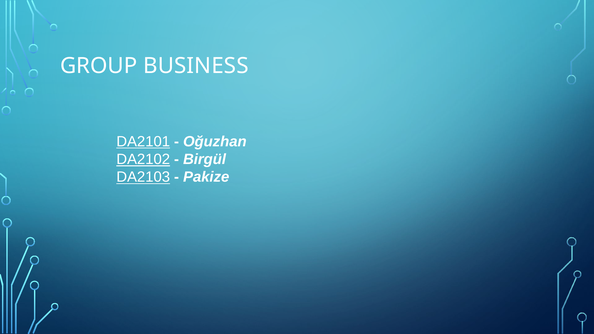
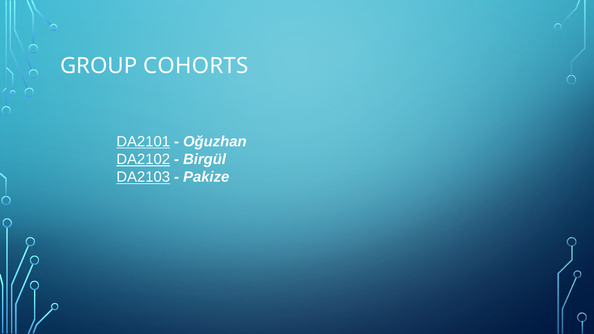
BUSINESS: BUSINESS -> COHORTS
